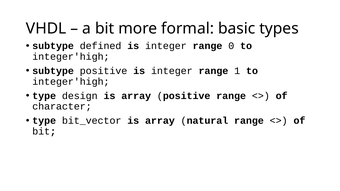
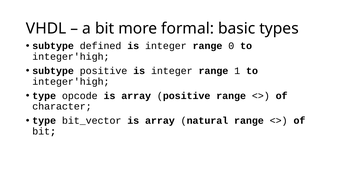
design: design -> opcode
